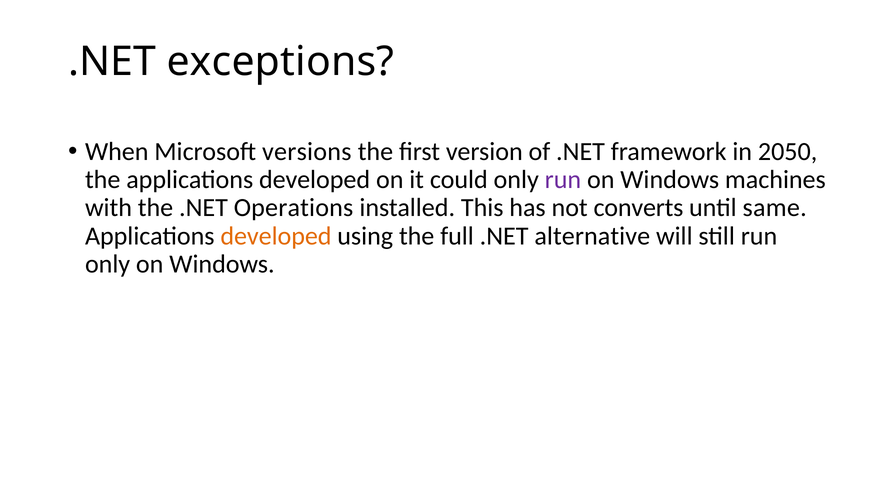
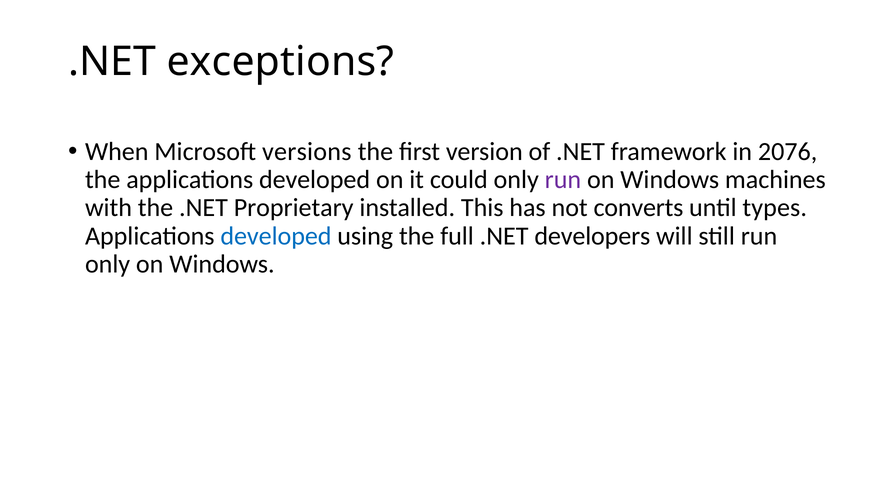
2050: 2050 -> 2076
Operations: Operations -> Proprietary
same: same -> types
developed at (276, 236) colour: orange -> blue
alternative: alternative -> developers
